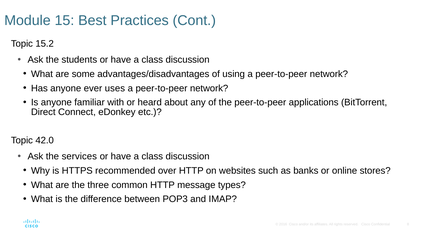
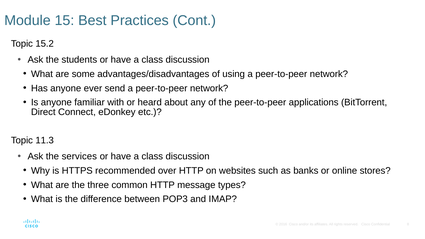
uses: uses -> send
42.0: 42.0 -> 11.3
